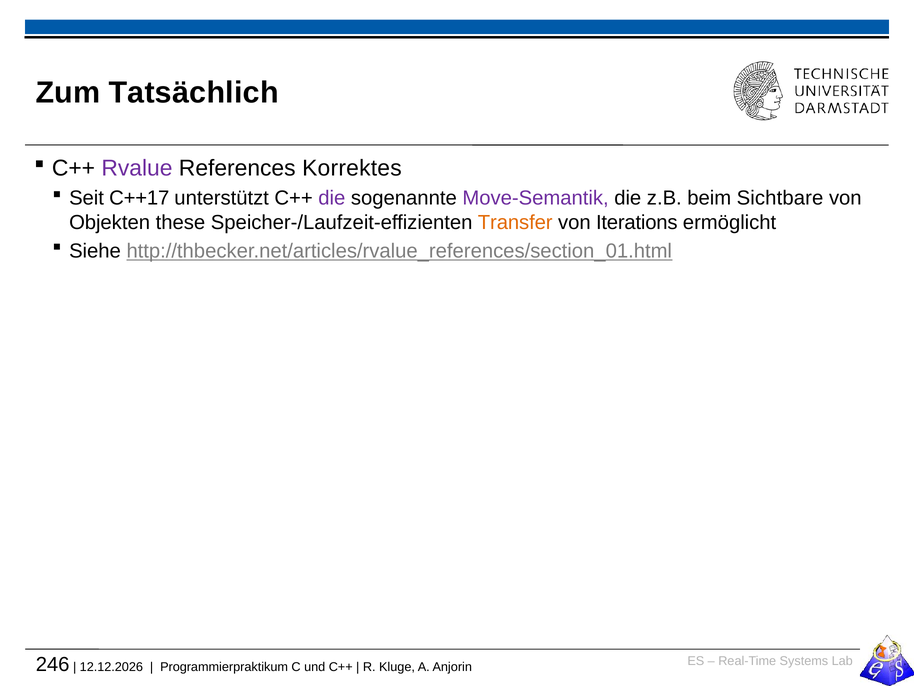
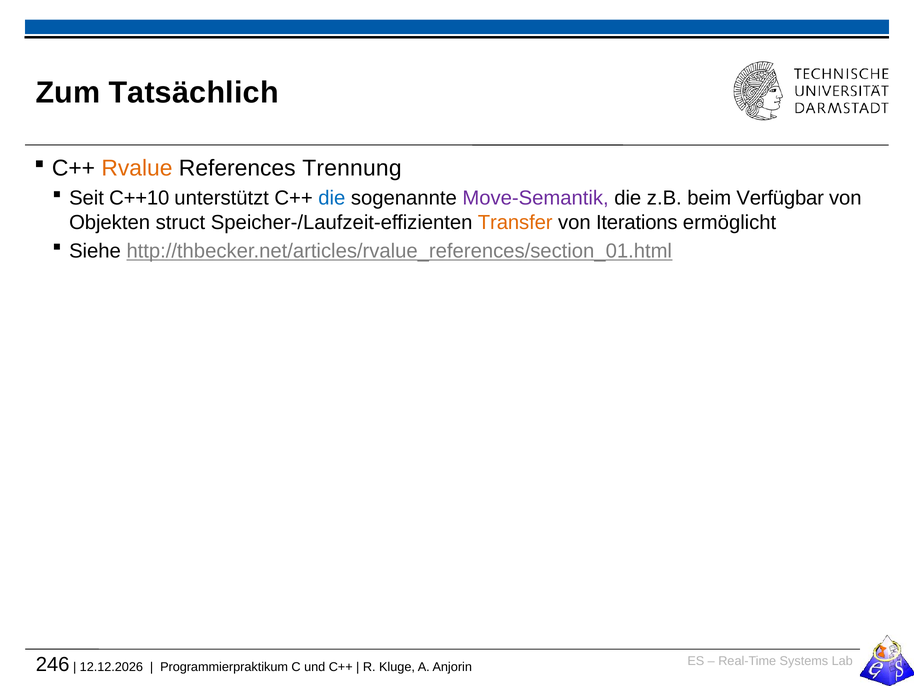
Rvalue colour: purple -> orange
Korrektes: Korrektes -> Trennung
C++17: C++17 -> C++10
die at (332, 198) colour: purple -> blue
Sichtbare: Sichtbare -> Verfügbar
these: these -> struct
